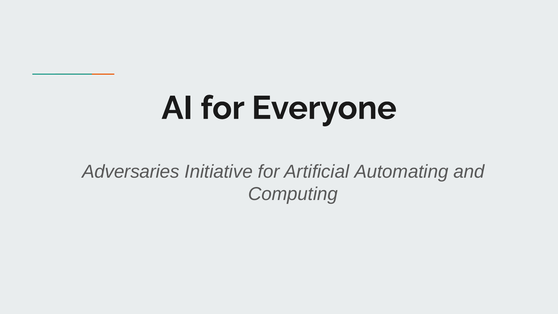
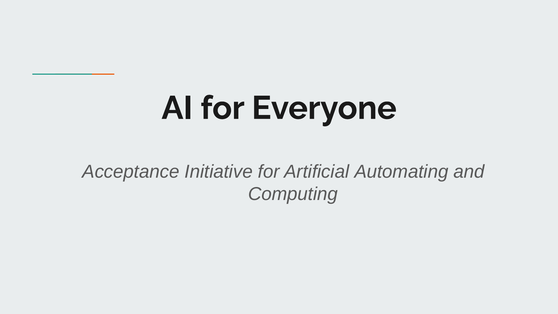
Adversaries: Adversaries -> Acceptance
